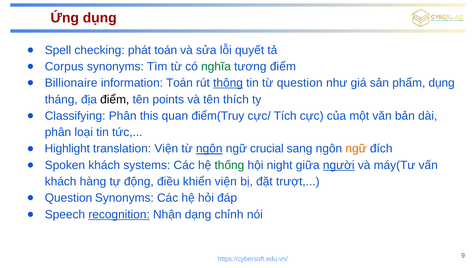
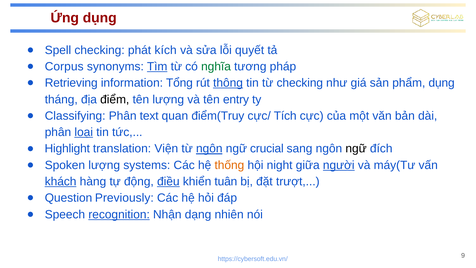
phát toán: toán -> kích
Tìm underline: none -> present
tương điểm: điểm -> pháp
Billionaire: Billionaire -> Retrieving
information Toán: Toán -> Tổng
từ question: question -> checking
tên points: points -> lượng
thích: thích -> entry
this: this -> text
loại underline: none -> present
ngữ at (356, 149) colour: orange -> black
Spoken khách: khách -> lượng
thống colour: green -> orange
khách at (61, 181) underline: none -> present
điều underline: none -> present
khiển viện: viện -> tuân
Question Synonyms: Synonyms -> Previously
chỉnh: chỉnh -> nhiên
